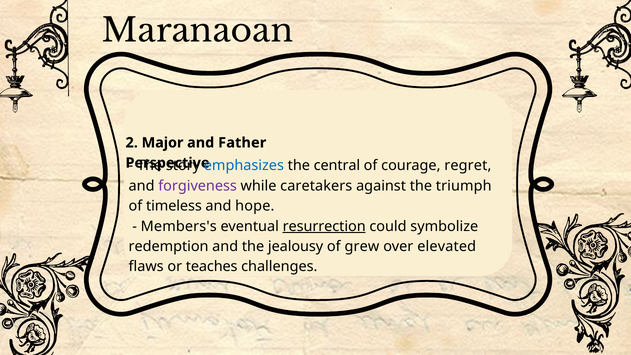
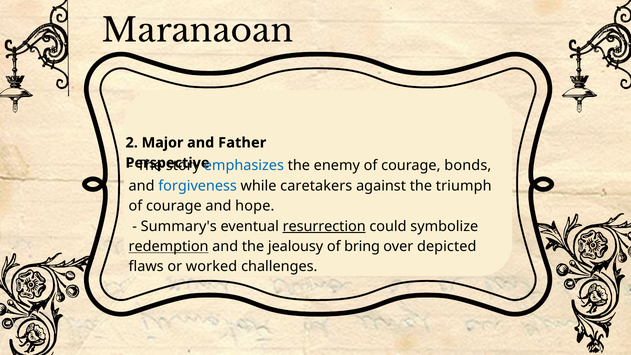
central: central -> enemy
regret: regret -> bonds
forgiveness colour: purple -> blue
timeless at (174, 206): timeless -> courage
Members's: Members's -> Summary's
redemption underline: none -> present
grew: grew -> bring
elevated: elevated -> depicted
teaches: teaches -> worked
